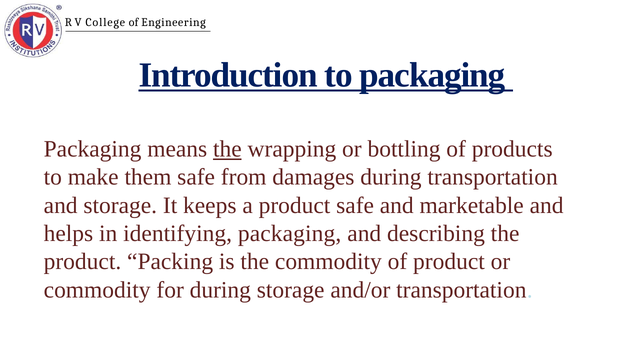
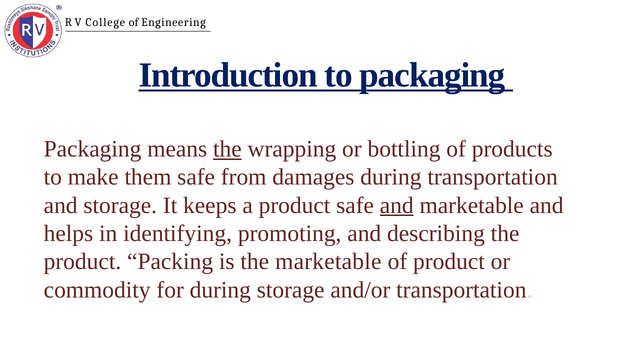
and at (397, 205) underline: none -> present
identifying packaging: packaging -> promoting
the commodity: commodity -> marketable
